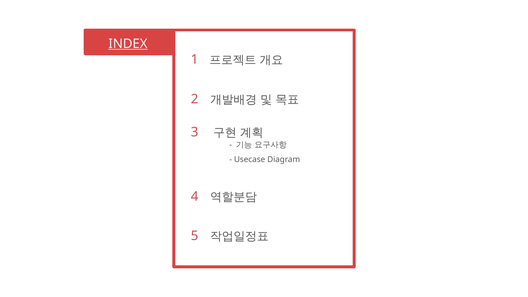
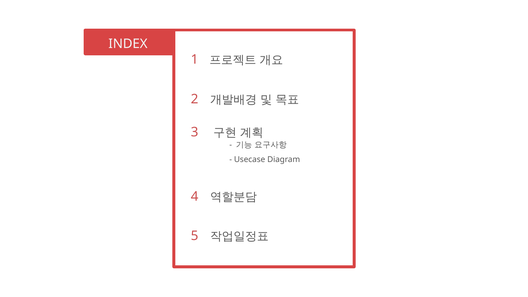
INDEX underline: present -> none
